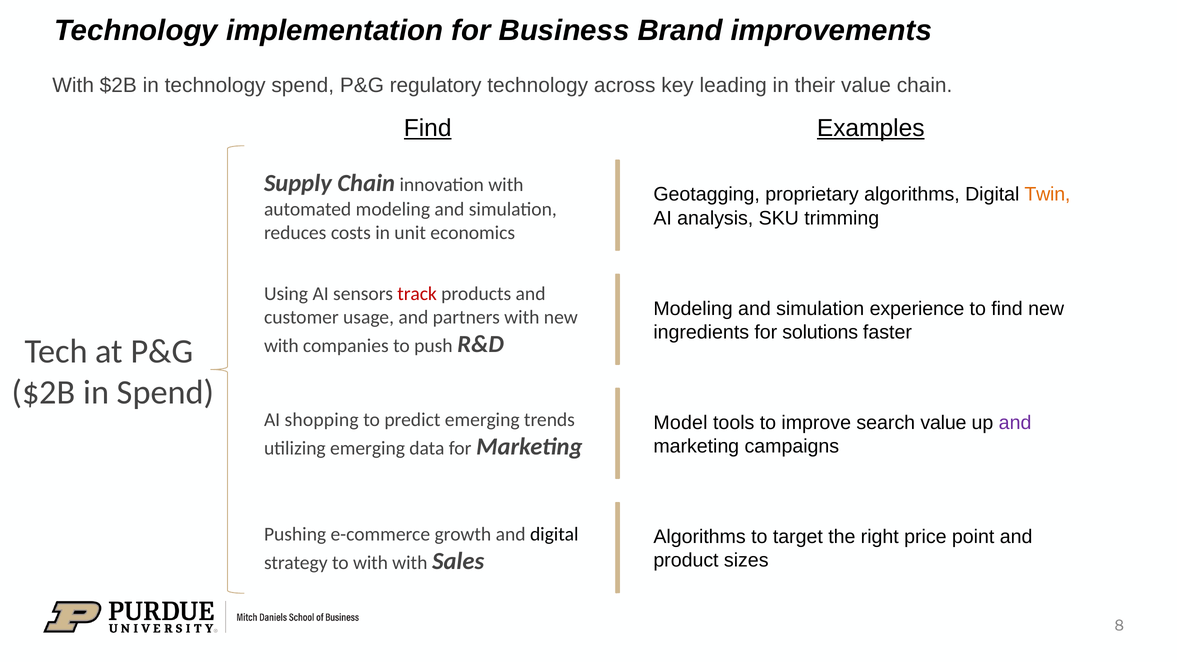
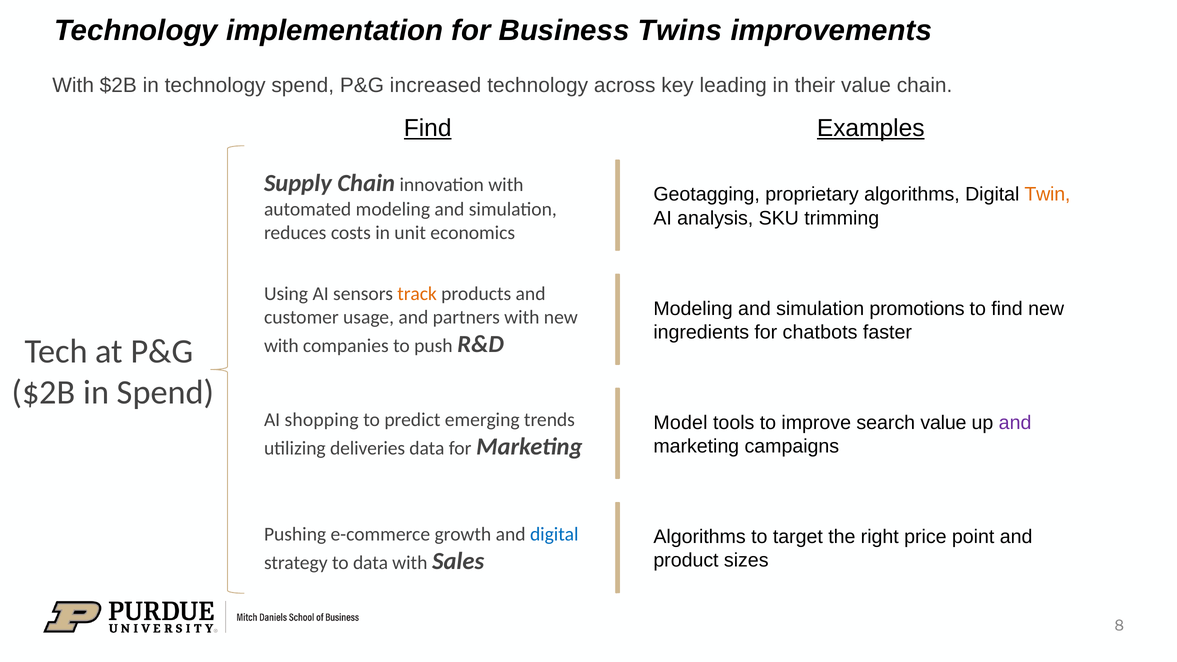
Brand: Brand -> Twins
regulatory: regulatory -> increased
track colour: red -> orange
experience: experience -> promotions
solutions: solutions -> chatbots
utilizing emerging: emerging -> deliveries
digital at (554, 534) colour: black -> blue
to with: with -> data
